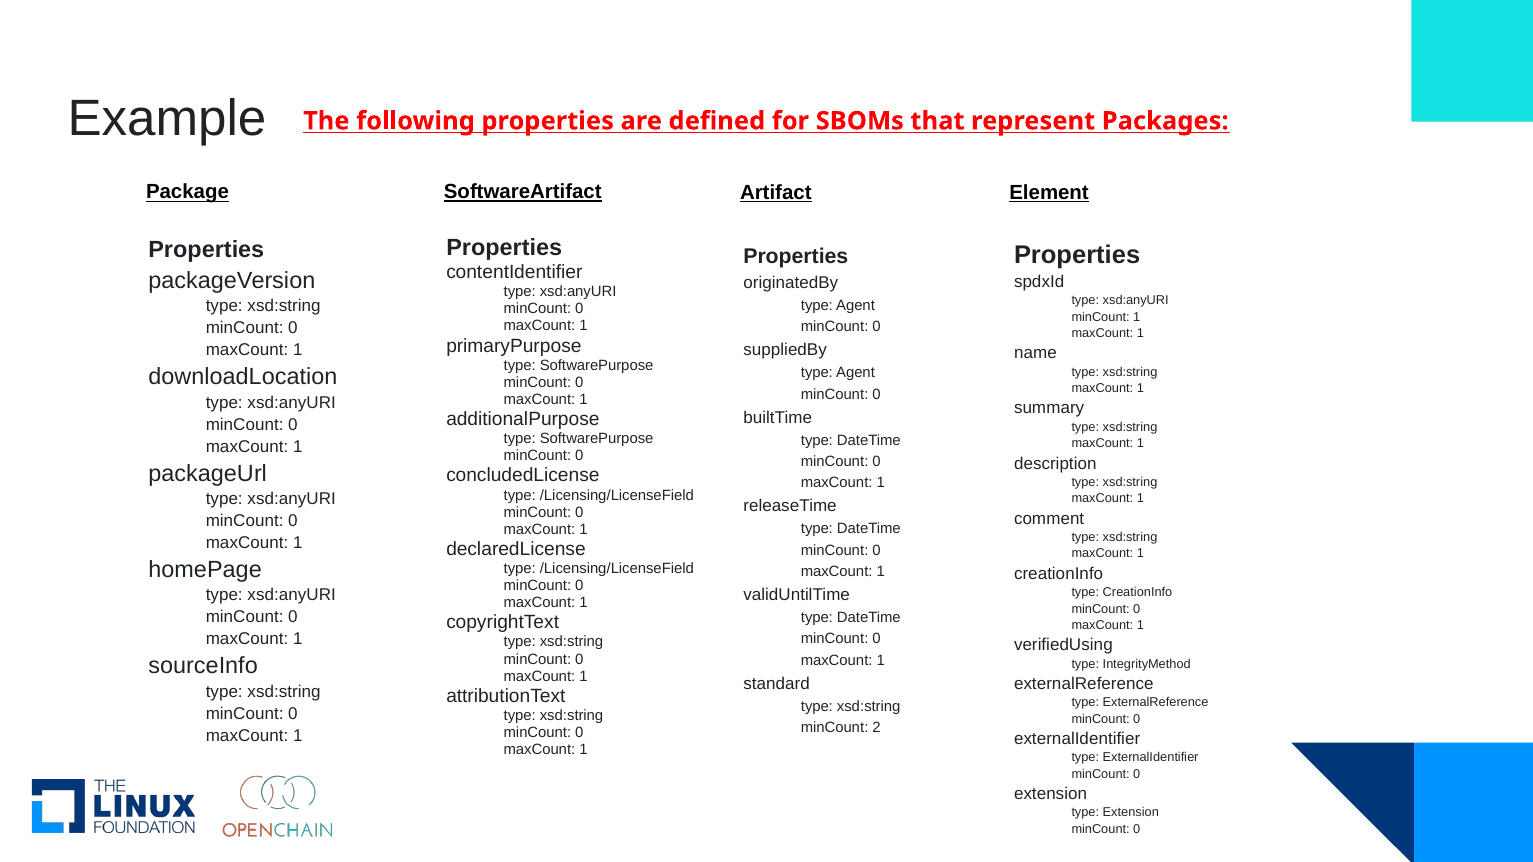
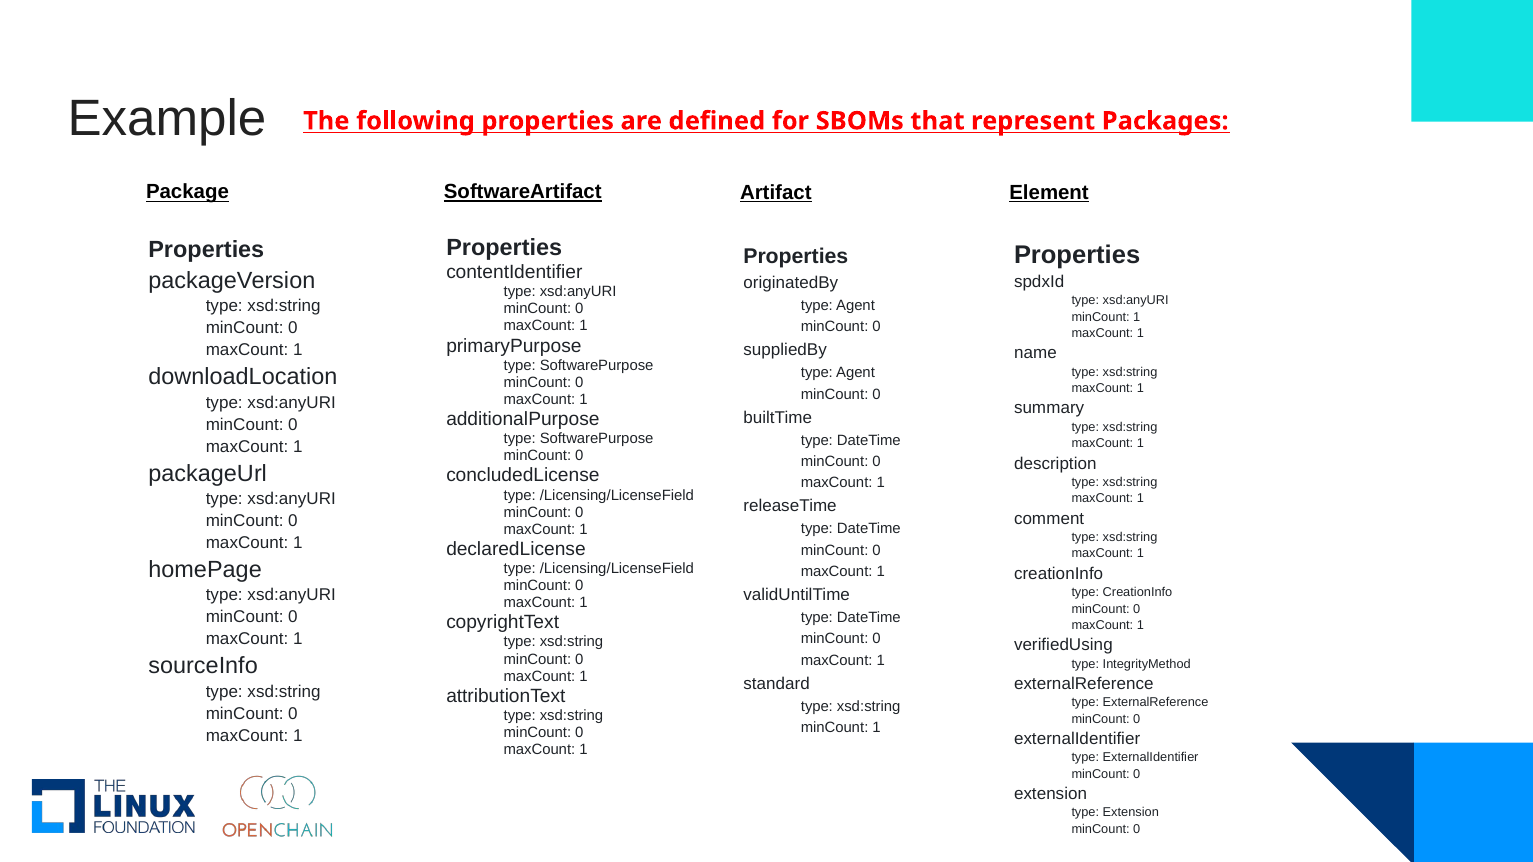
2 at (877, 728): 2 -> 1
